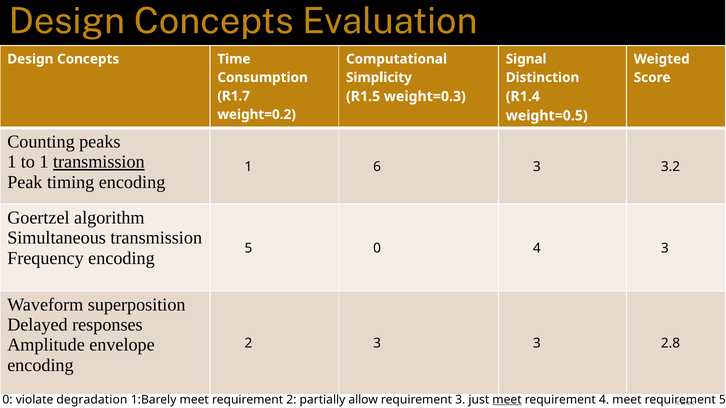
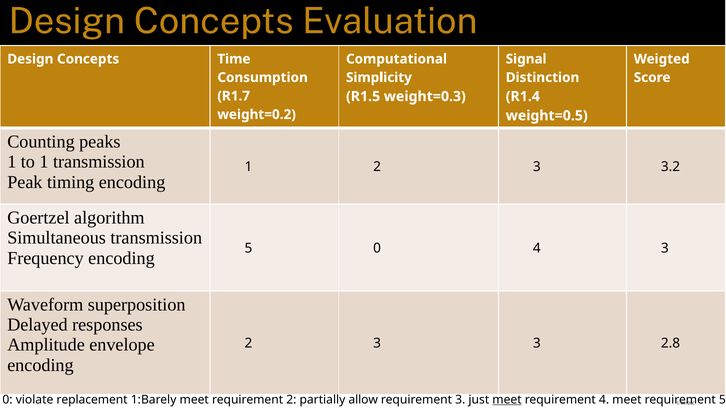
transmission at (99, 162) underline: present -> none
1 6: 6 -> 2
degradation: degradation -> replacement
